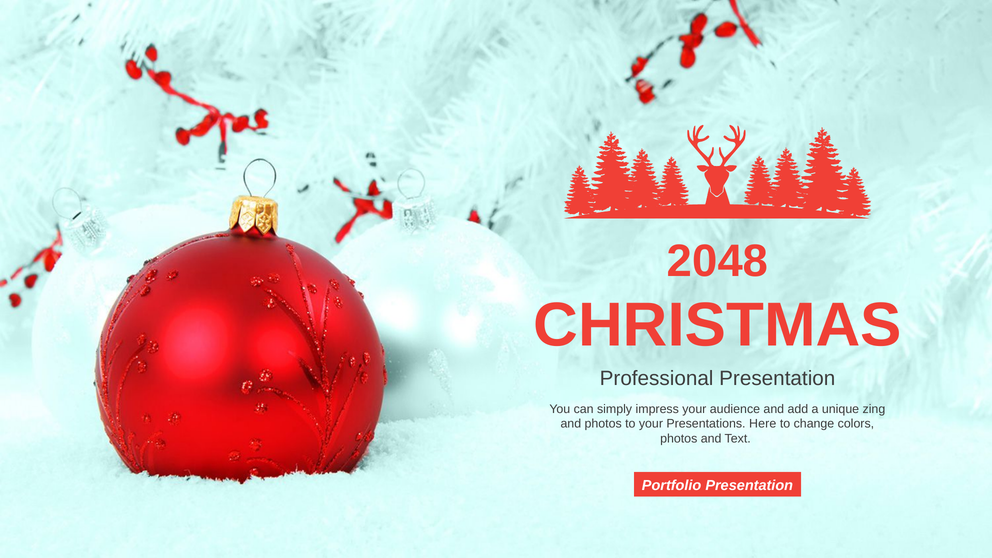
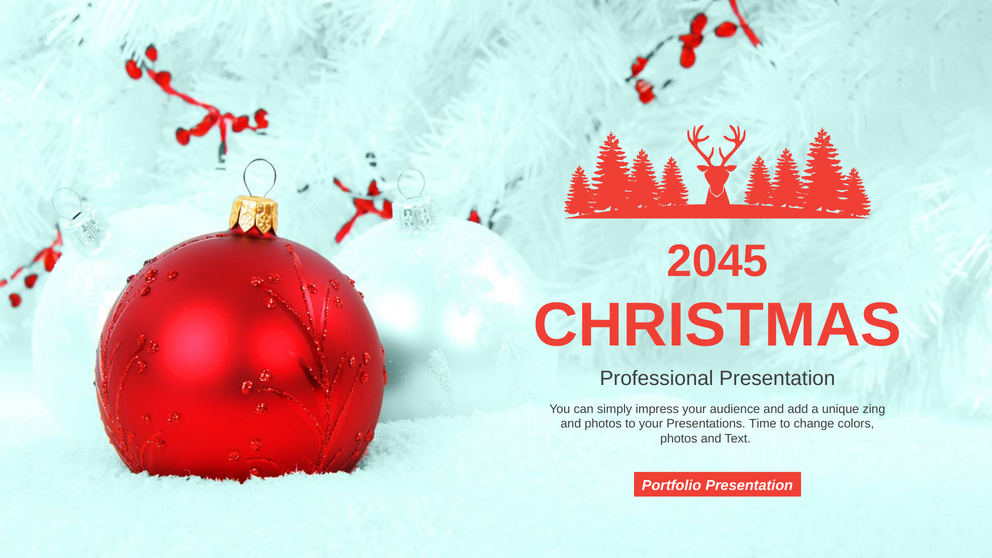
2048: 2048 -> 2045
Here: Here -> Time
